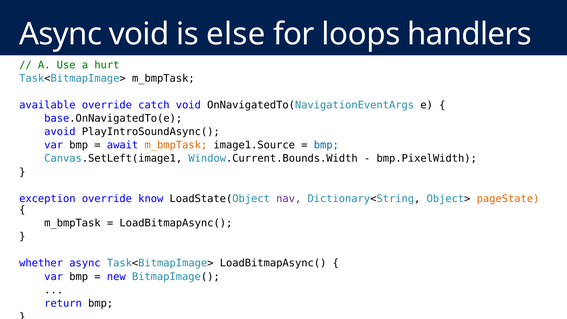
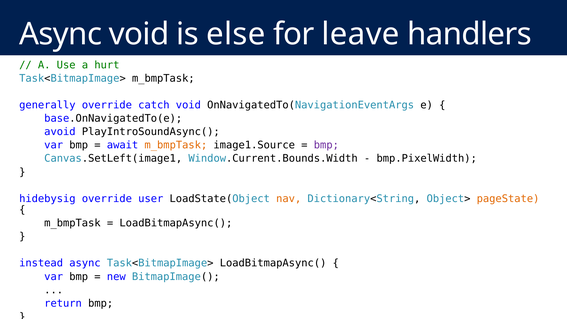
loops: loops -> leave
available: available -> generally
bmp at (326, 145) colour: blue -> purple
exception: exception -> hidebysig
know: know -> user
nav colour: purple -> orange
whether: whether -> instead
